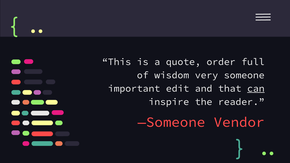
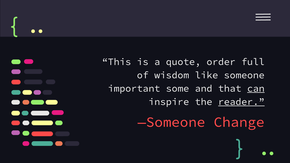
very: very -> like
edit: edit -> some
reader underline: none -> present
Vendor: Vendor -> Change
